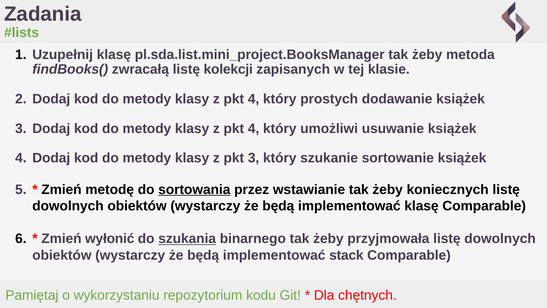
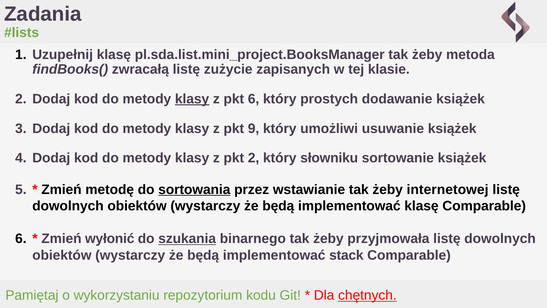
kolekcji: kolekcji -> zużycie
klasy at (192, 99) underline: none -> present
4 at (254, 99): 4 -> 6
4 at (254, 128): 4 -> 9
pkt 3: 3 -> 2
szukanie: szukanie -> słowniku
koniecznych: koniecznych -> internetowej
chętnych underline: none -> present
